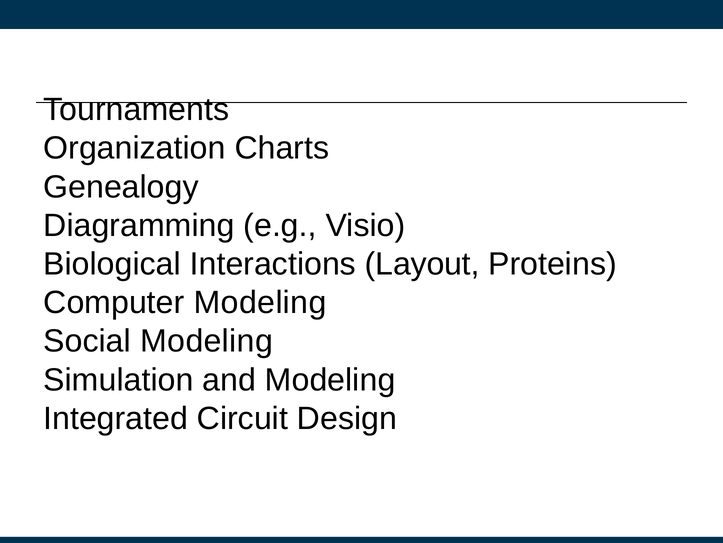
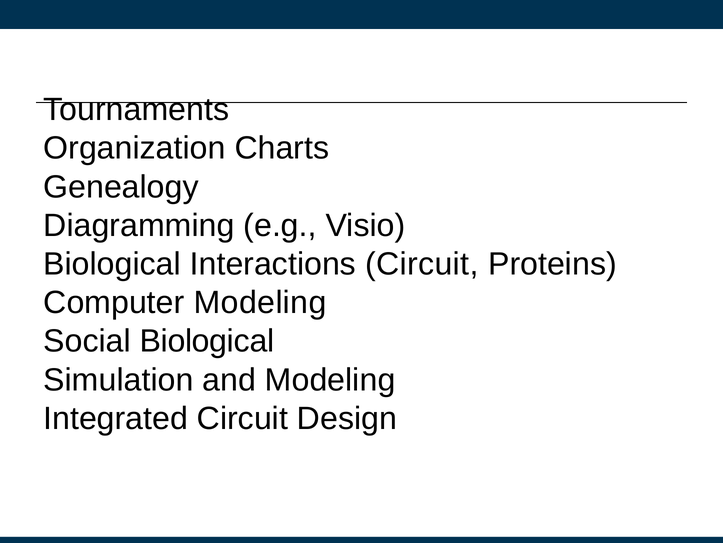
Interactions Layout: Layout -> Circuit
Social Modeling: Modeling -> Biological
